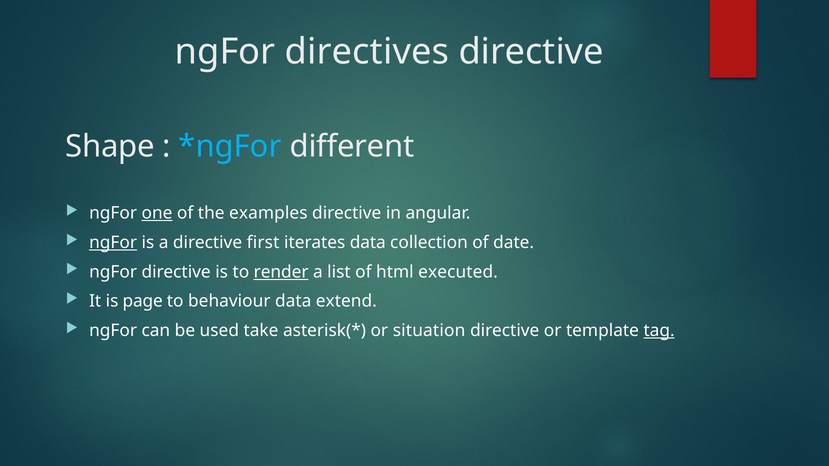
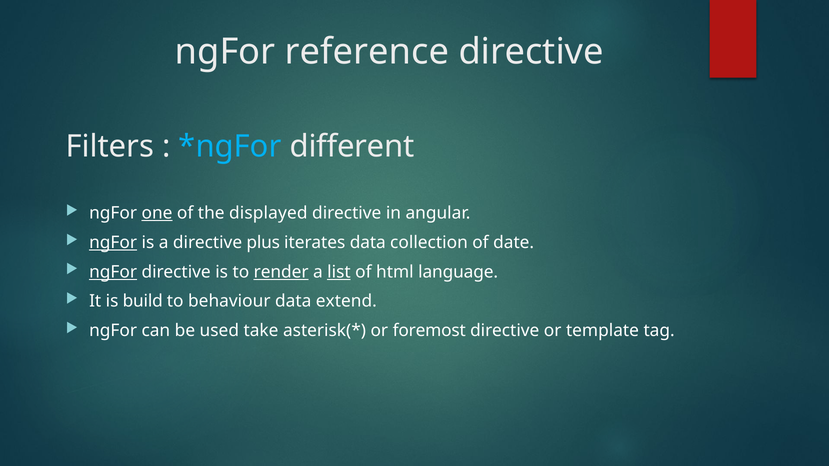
directives: directives -> reference
Shape: Shape -> Filters
examples: examples -> displayed
first: first -> plus
ngFor at (113, 272) underline: none -> present
list underline: none -> present
executed: executed -> language
page: page -> build
situation: situation -> foremost
tag underline: present -> none
